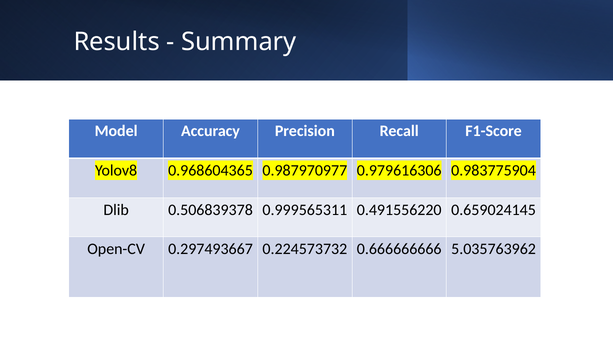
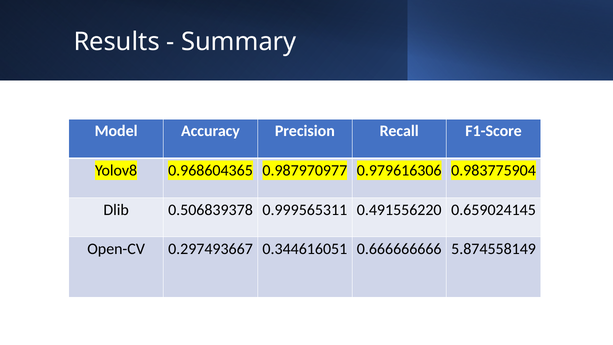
0.224573732: 0.224573732 -> 0.344616051
5.035763962: 5.035763962 -> 5.874558149
